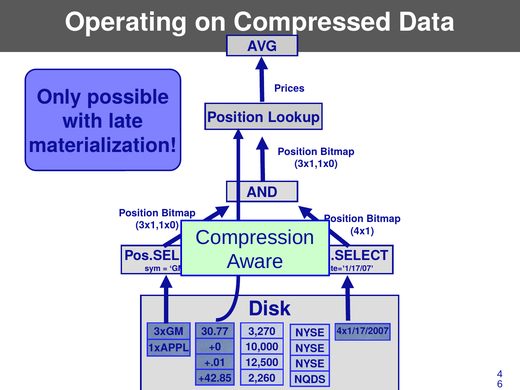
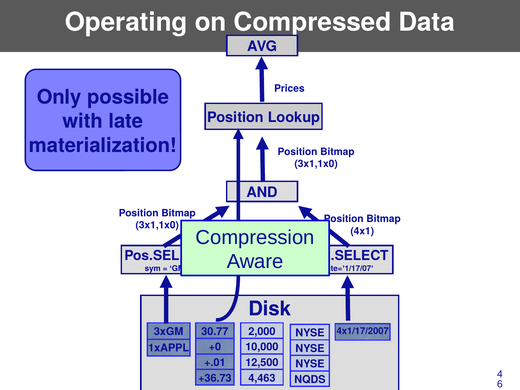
3,270: 3,270 -> 2,000
+42.85: +42.85 -> +36.73
2,260: 2,260 -> 4,463
